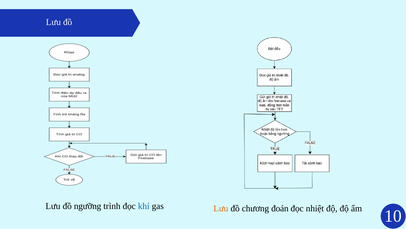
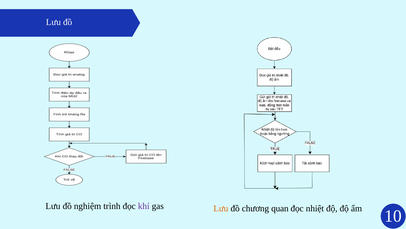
ngưỡng: ngưỡng -> nghiệm
khí colour: blue -> purple
đoán: đoán -> quan
